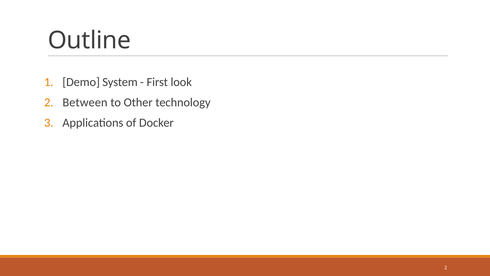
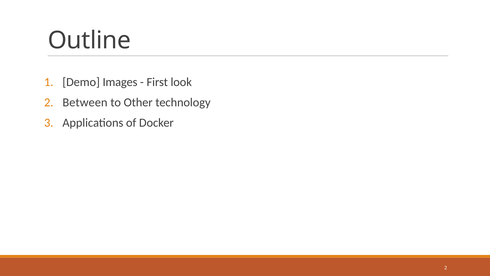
System: System -> Images
